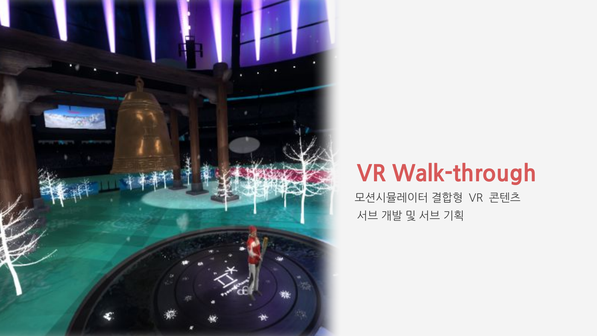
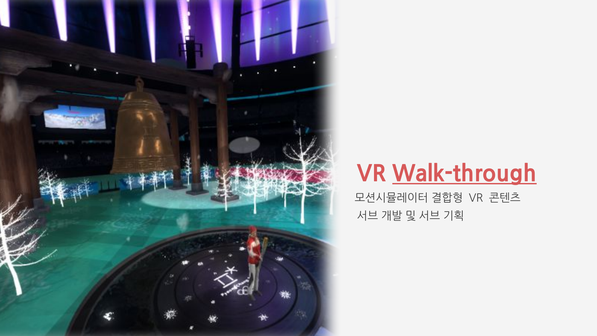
Walk-through underline: none -> present
